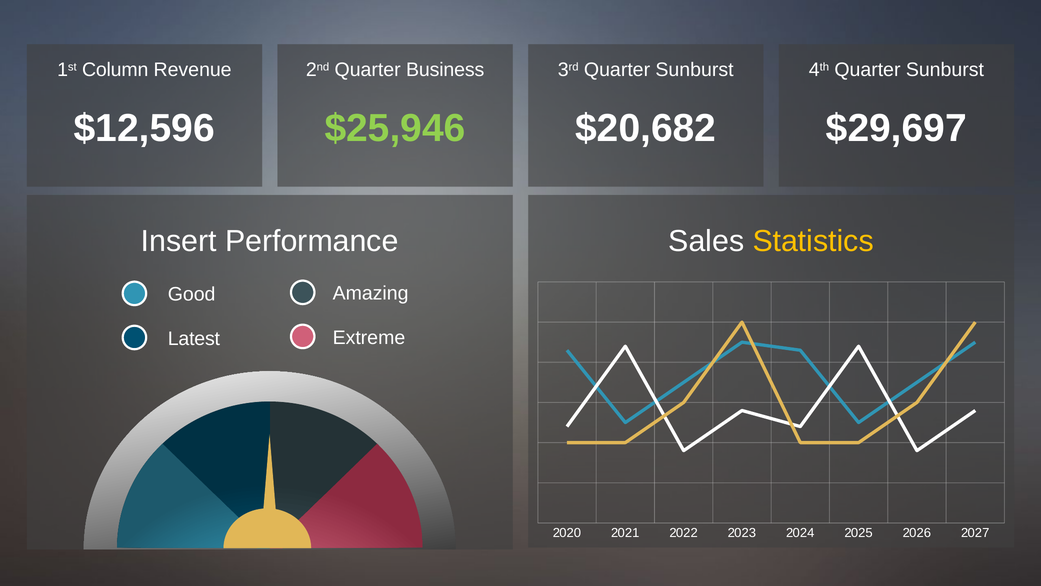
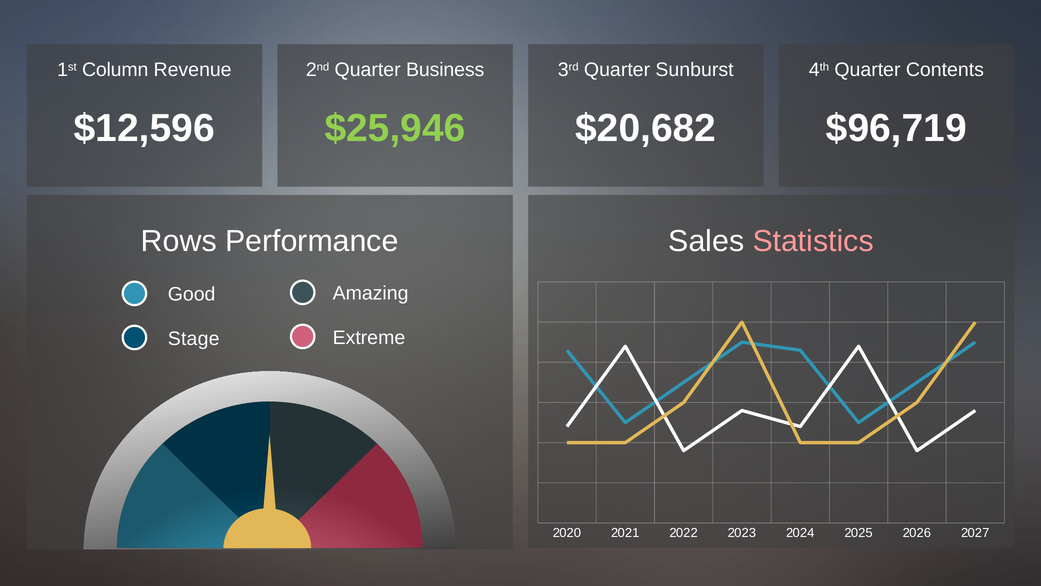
4th Quarter Sunburst: Sunburst -> Contents
$29,697: $29,697 -> $96,719
Insert: Insert -> Rows
Statistics colour: yellow -> pink
Latest: Latest -> Stage
